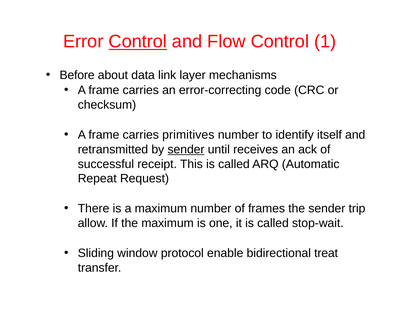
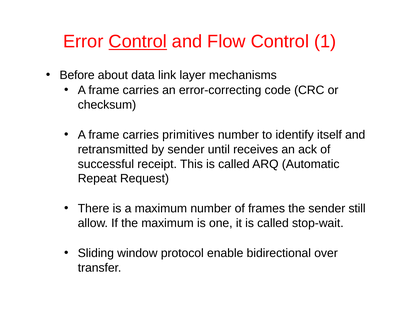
sender at (186, 150) underline: present -> none
trip: trip -> still
treat: treat -> over
